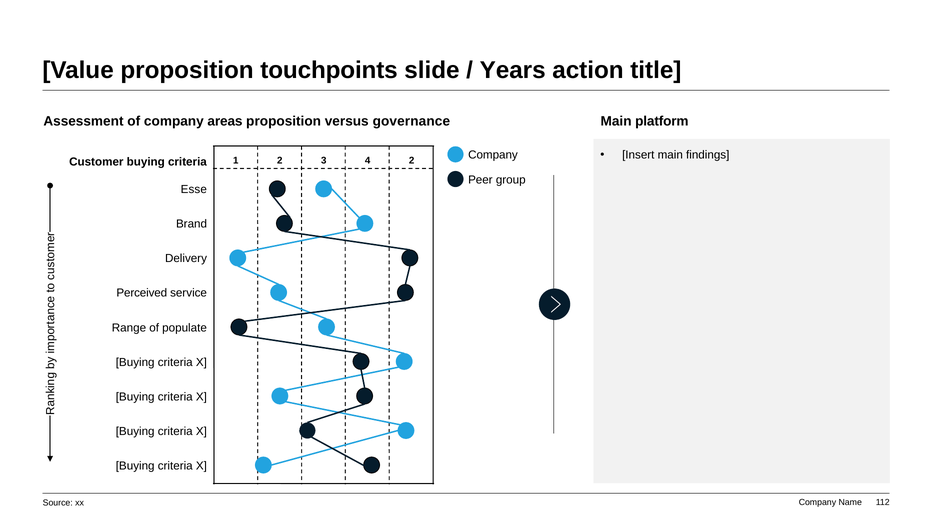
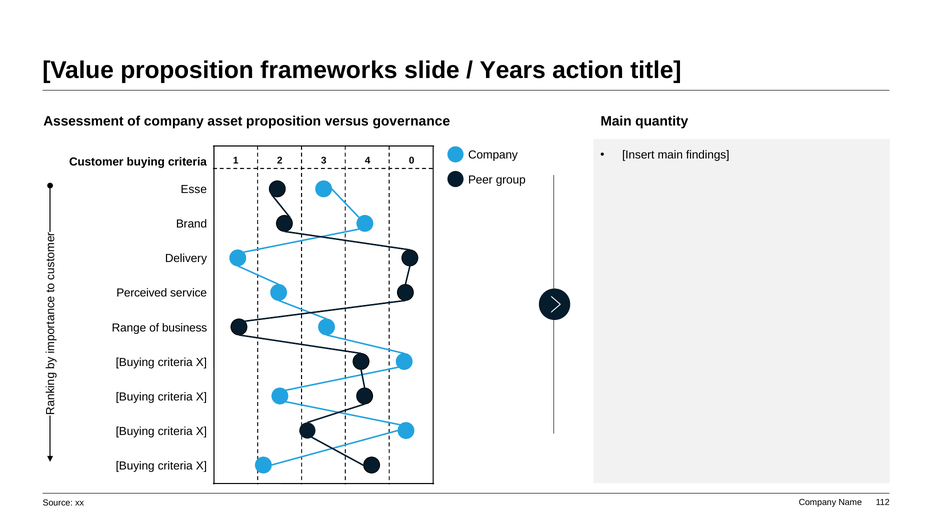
touchpoints: touchpoints -> frameworks
areas: areas -> asset
platform: platform -> quantity
1 2: 2 -> 0
populate: populate -> business
